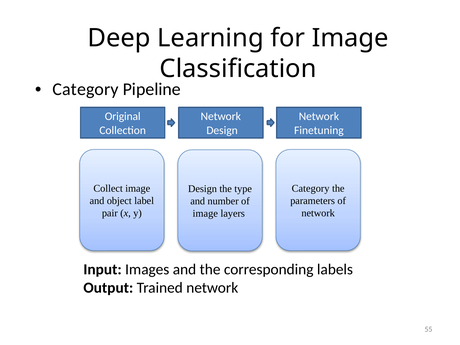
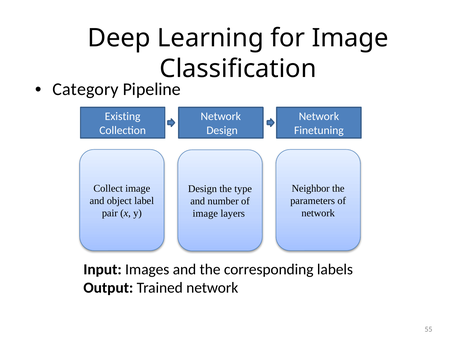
Original: Original -> Existing
Category at (311, 188): Category -> Neighbor
